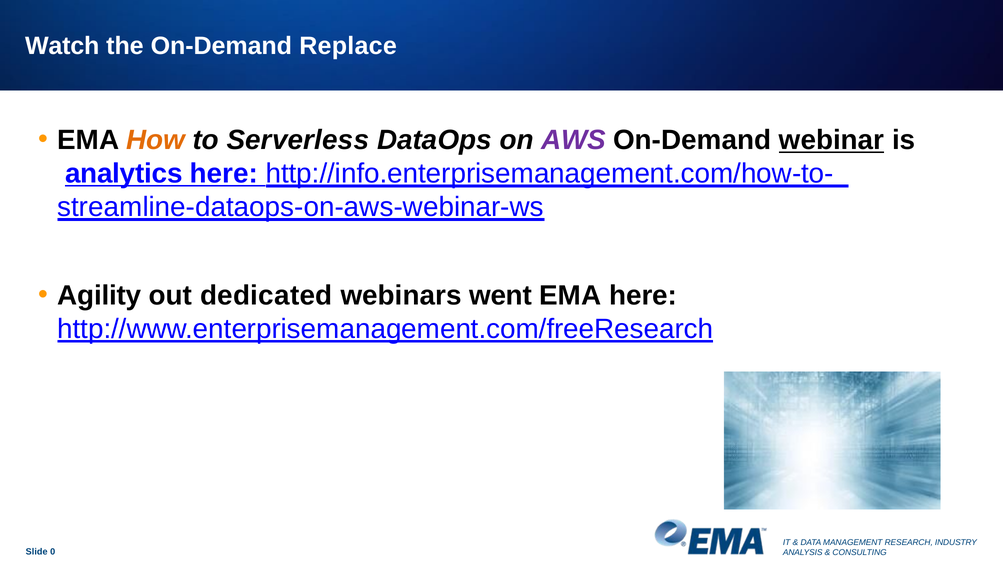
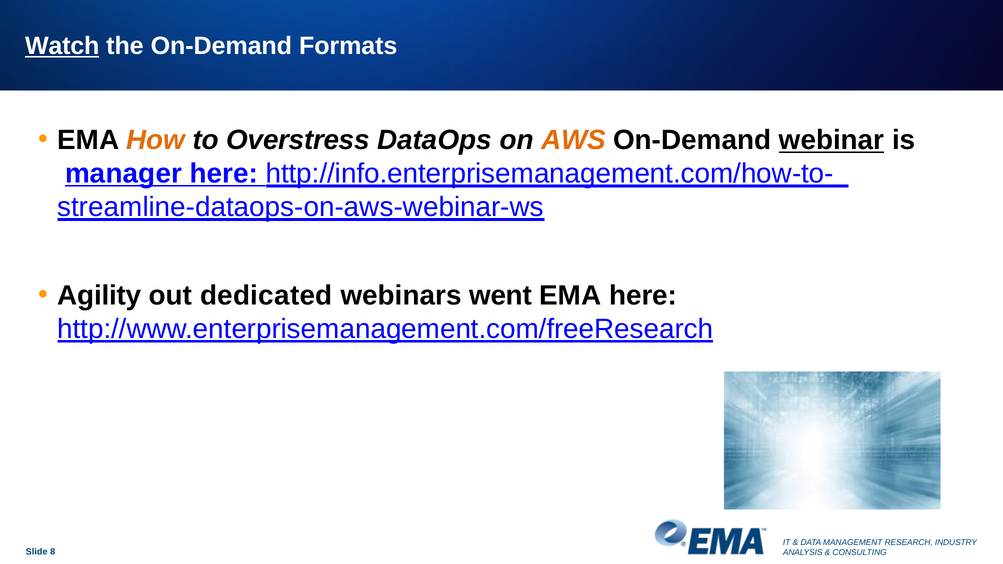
Watch underline: none -> present
Replace: Replace -> Formats
Serverless: Serverless -> Overstress
AWS colour: purple -> orange
analytics: analytics -> manager
0: 0 -> 8
